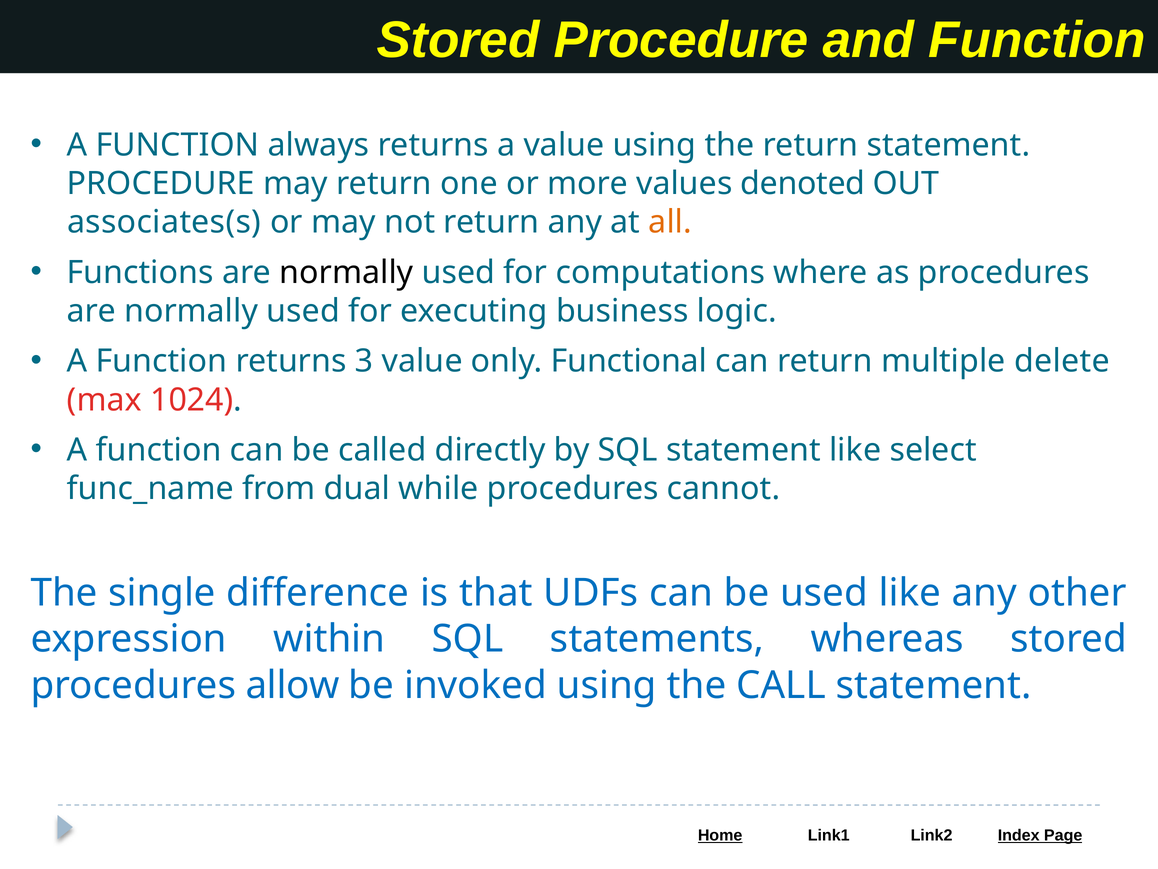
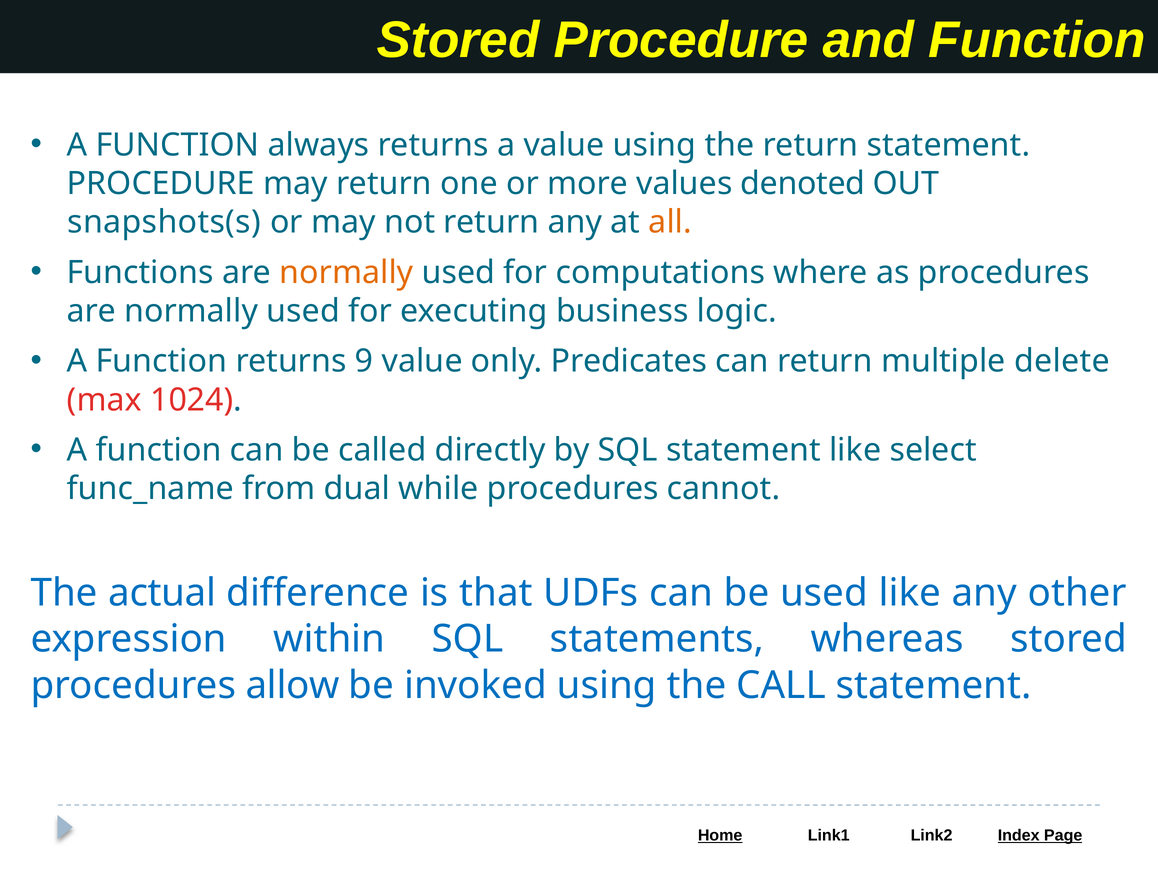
associates(s: associates(s -> snapshots(s
normally at (346, 272) colour: black -> orange
3: 3 -> 9
Functional: Functional -> Predicates
single: single -> actual
